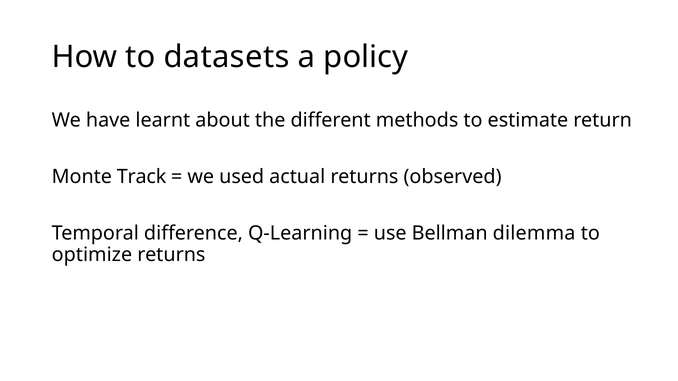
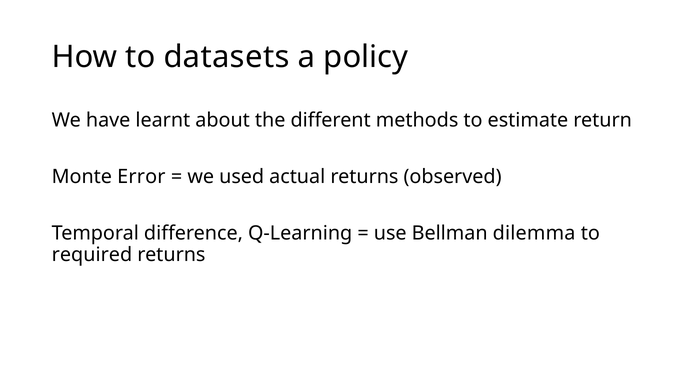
Track: Track -> Error
optimize: optimize -> required
